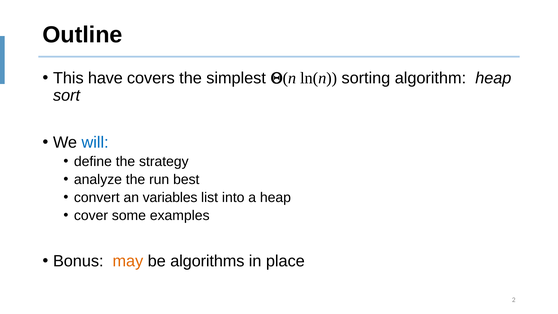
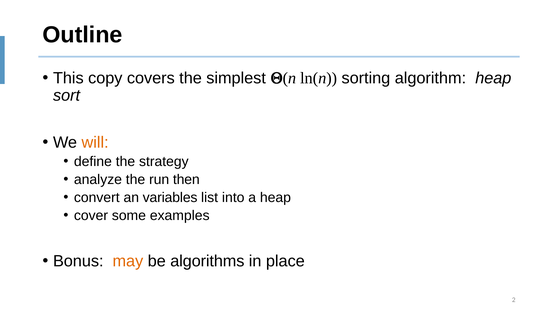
have: have -> copy
will colour: blue -> orange
best: best -> then
